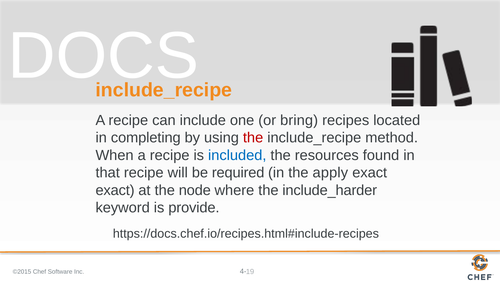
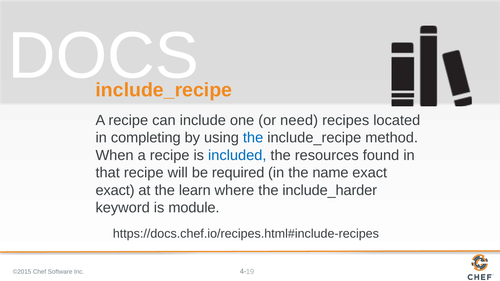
bring: bring -> need
the at (253, 138) colour: red -> blue
apply: apply -> name
node: node -> learn
provide: provide -> module
